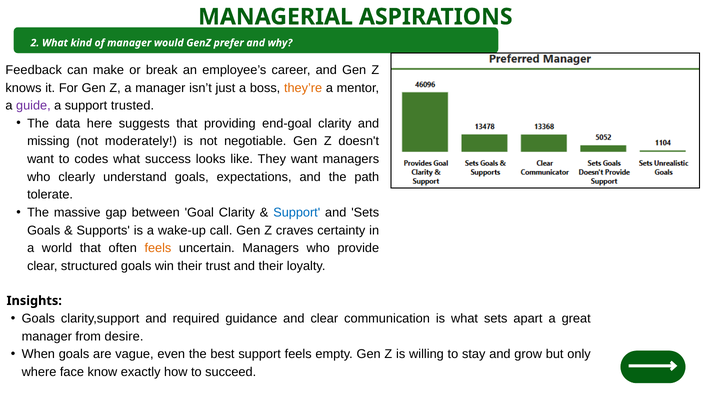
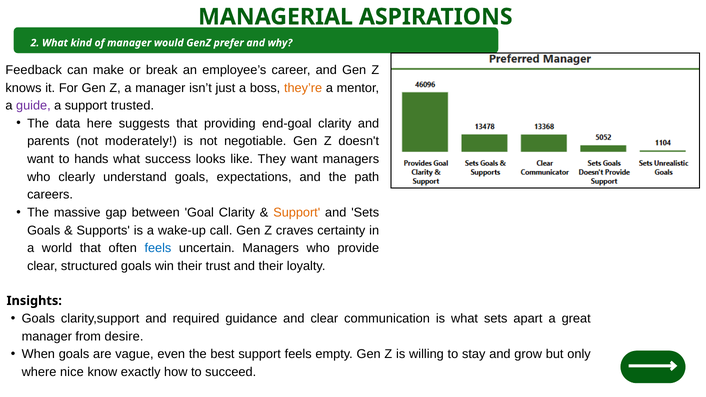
missing: missing -> parents
codes: codes -> hands
tolerate: tolerate -> careers
Support at (297, 213) colour: blue -> orange
feels at (158, 248) colour: orange -> blue
face: face -> nice
